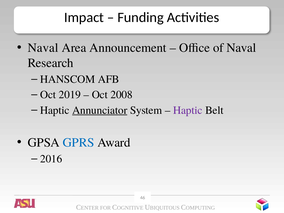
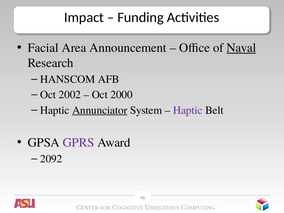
Naval at (43, 48): Naval -> Facial
Naval at (241, 48) underline: none -> present
2019: 2019 -> 2002
2008: 2008 -> 2000
GPRS colour: blue -> purple
2016: 2016 -> 2092
